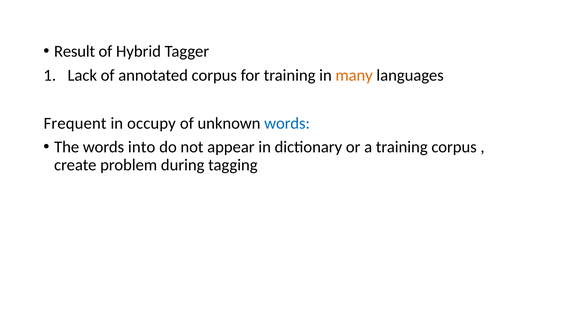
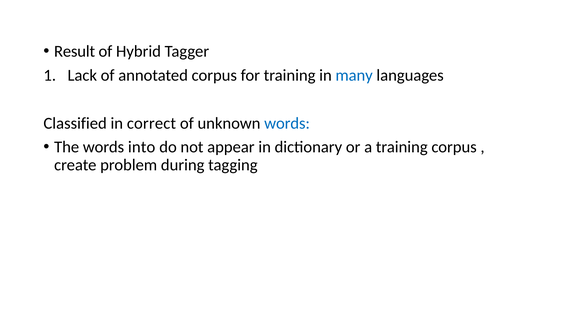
many colour: orange -> blue
Frequent: Frequent -> Classified
occupy: occupy -> correct
